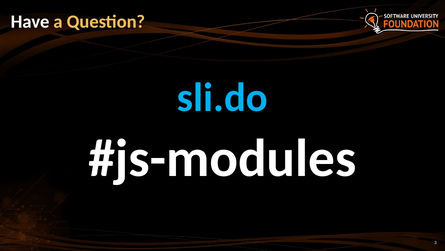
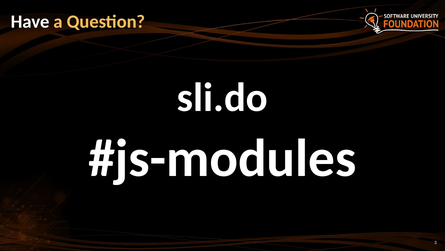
sli.do colour: light blue -> white
